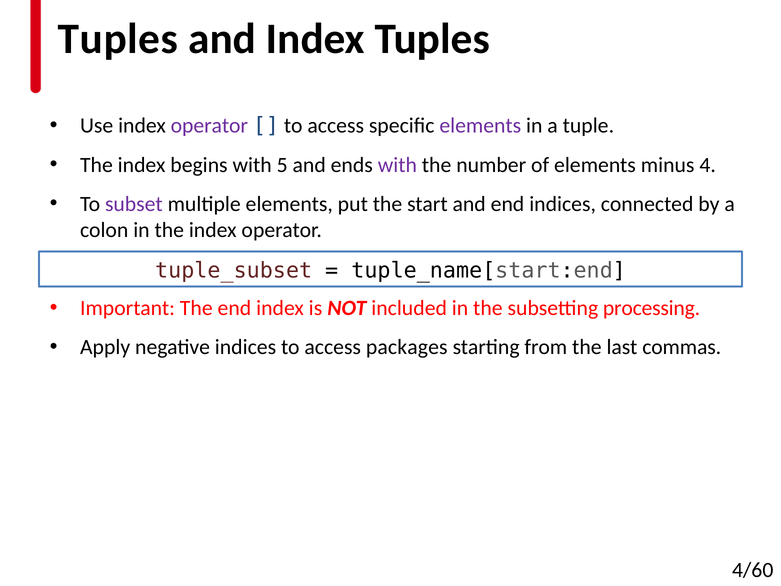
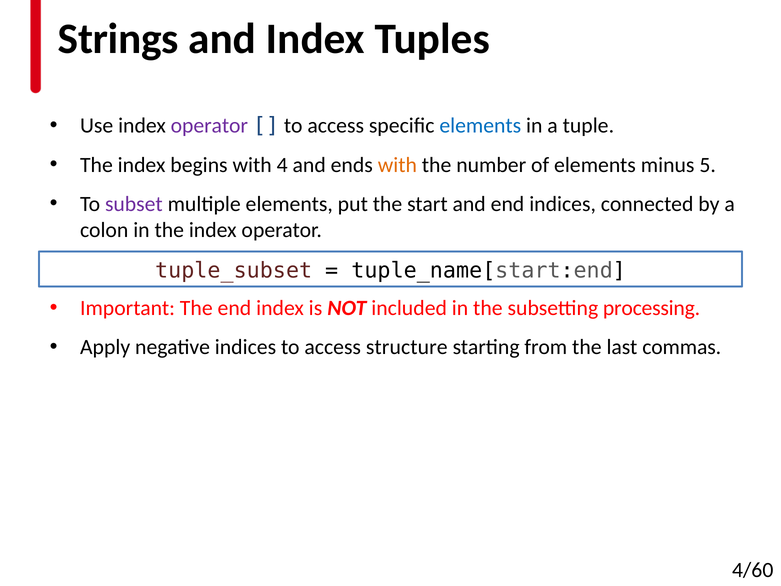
Tuples at (118, 39): Tuples -> Strings
elements at (480, 126) colour: purple -> blue
5: 5 -> 4
with at (397, 165) colour: purple -> orange
4: 4 -> 5
packages: packages -> structure
